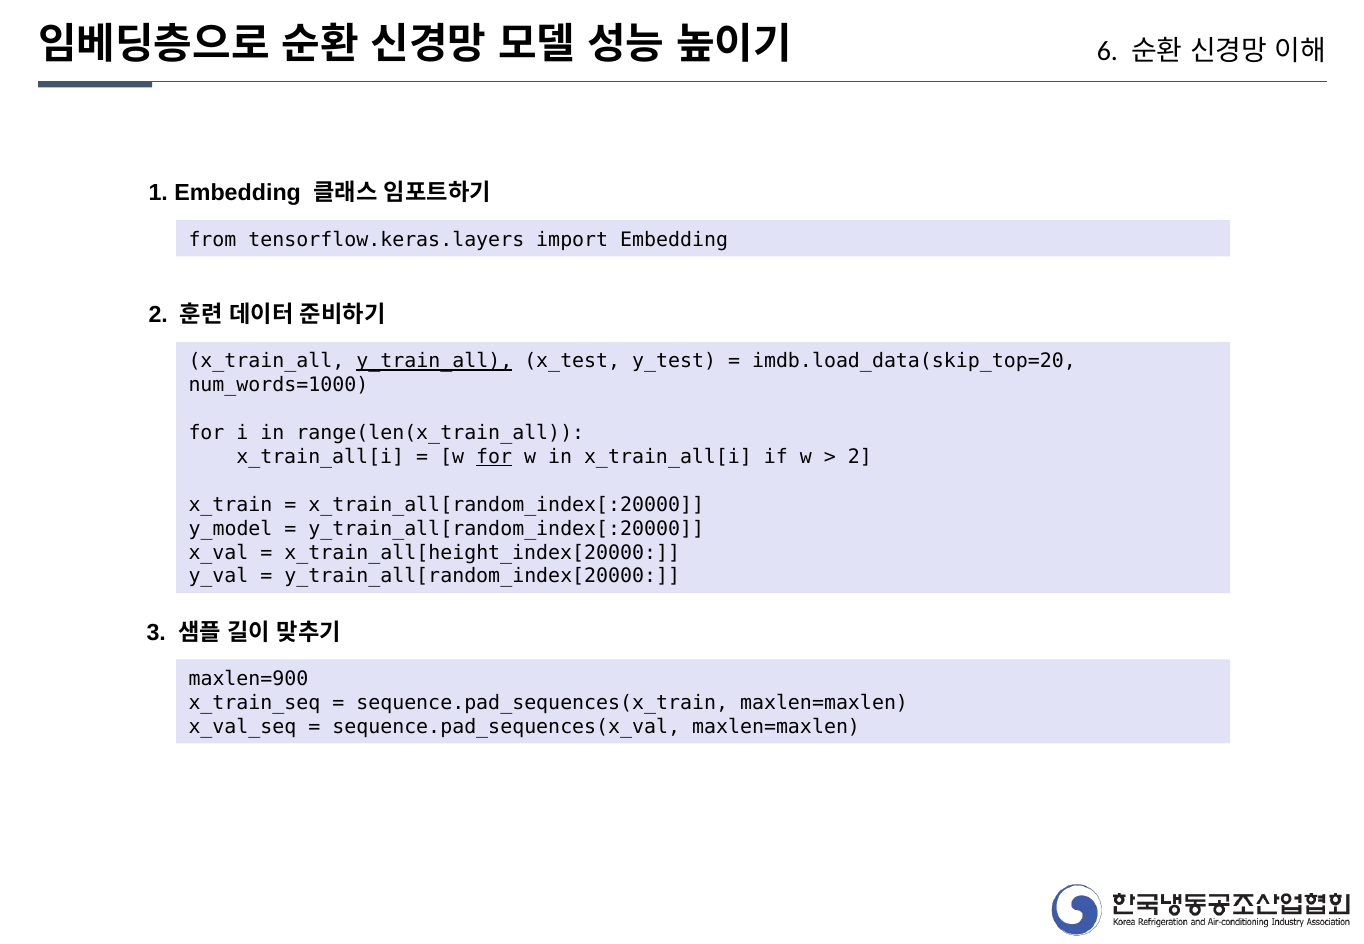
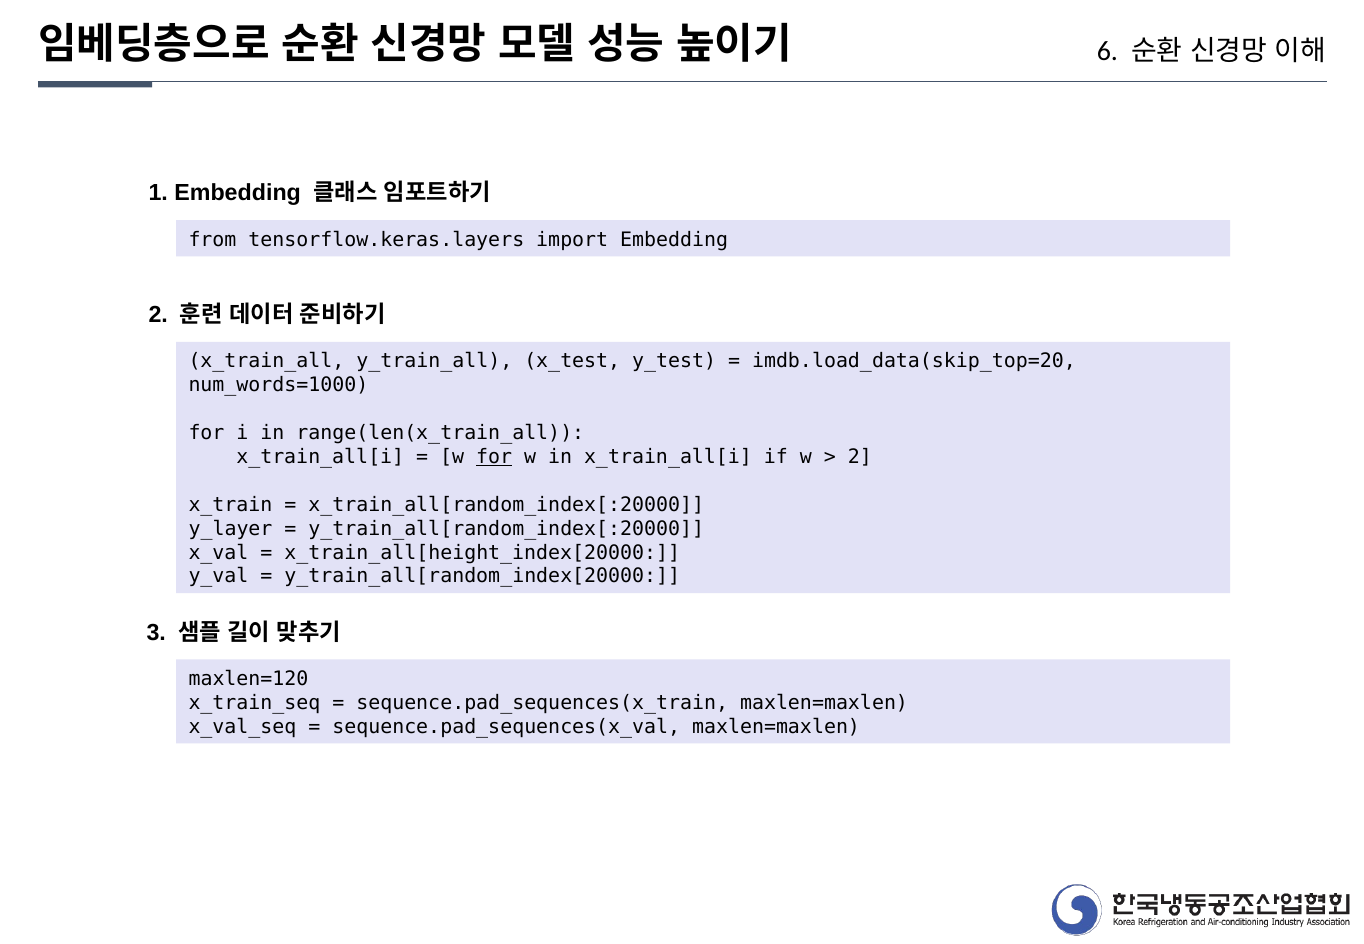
y_train_all underline: present -> none
y_model: y_model -> y_layer
maxlen=900: maxlen=900 -> maxlen=120
